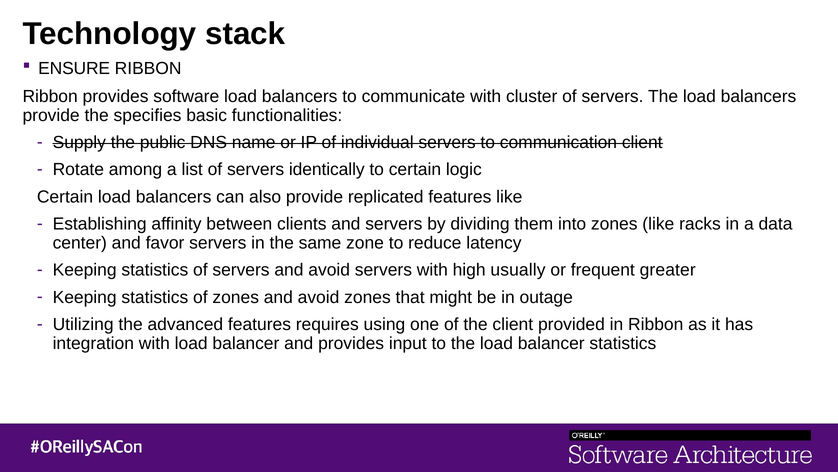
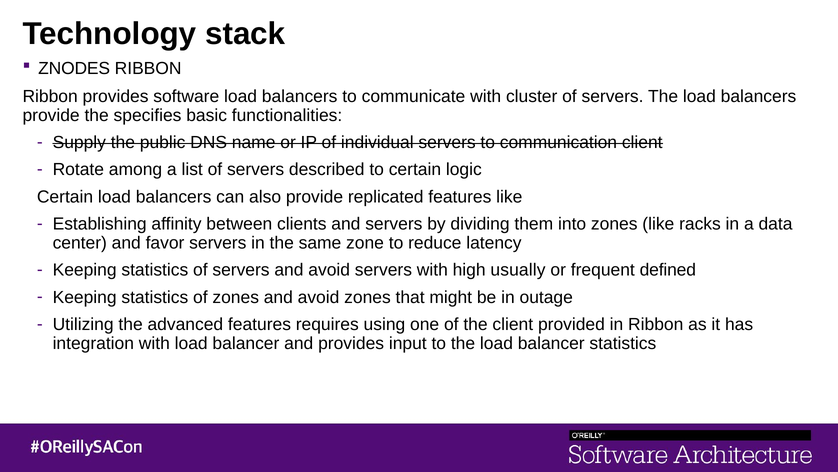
ENSURE: ENSURE -> ZNODES
identically: identically -> described
greater: greater -> defined
